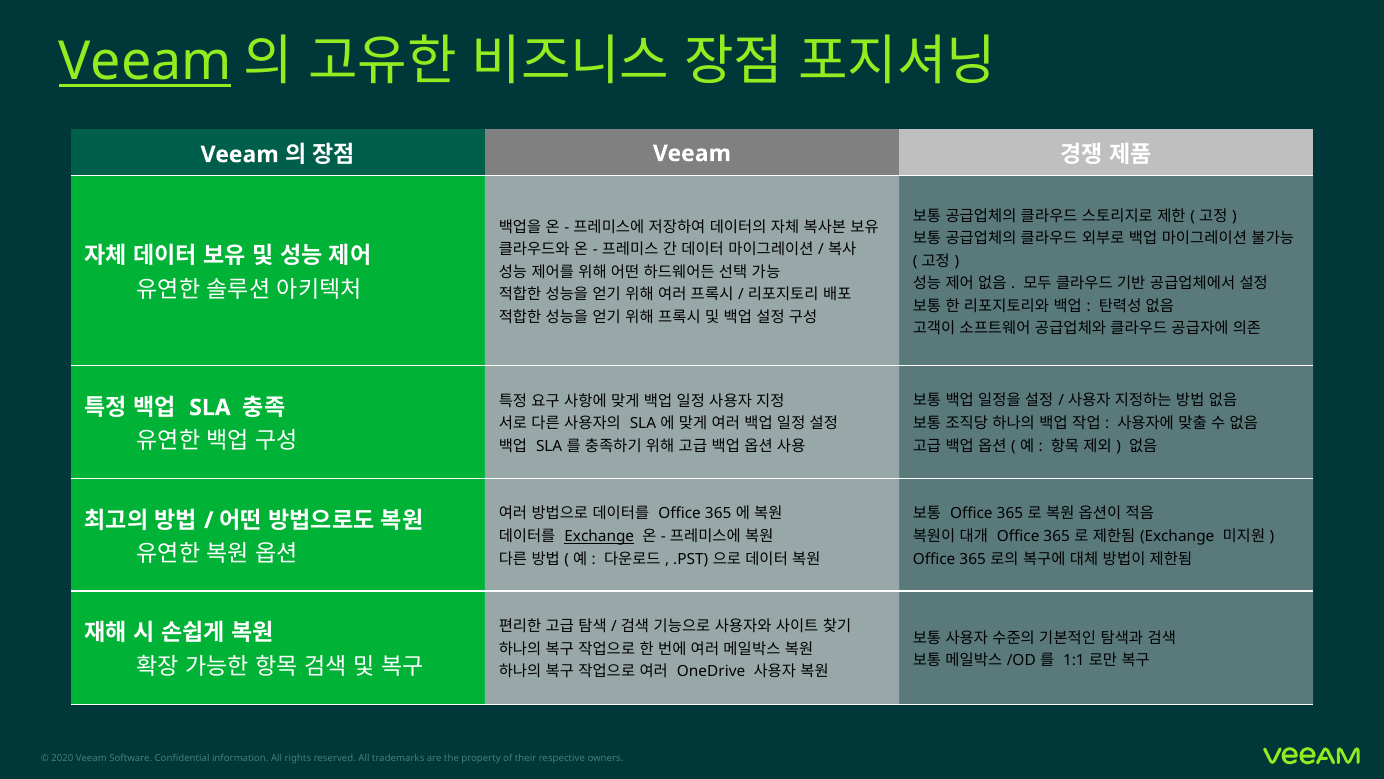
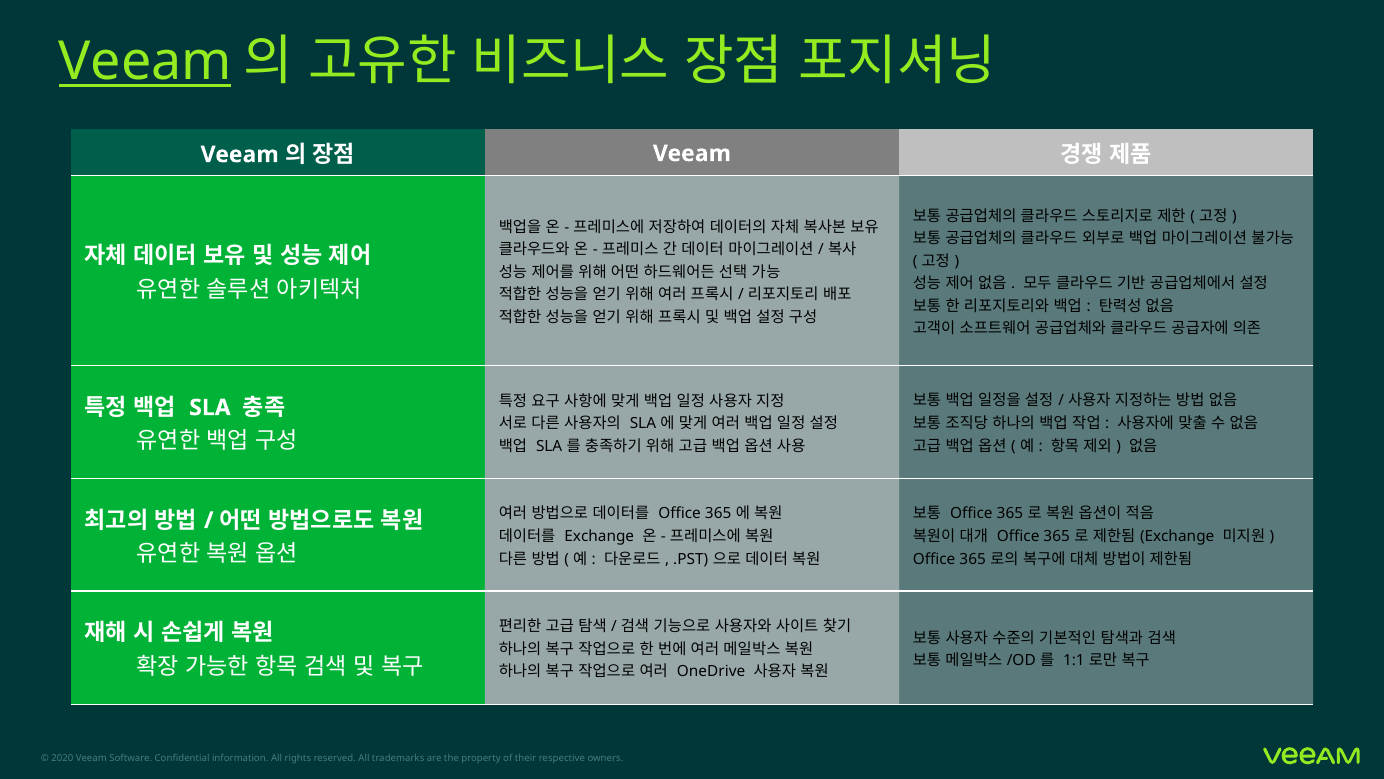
Exchange at (599, 536) underline: present -> none
